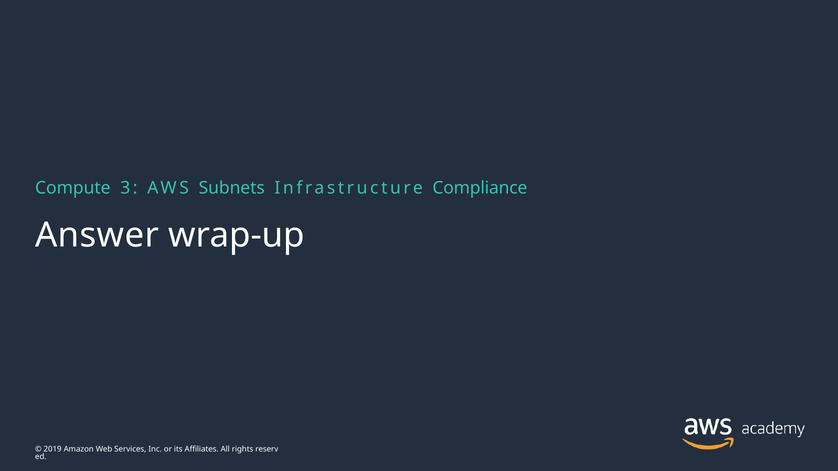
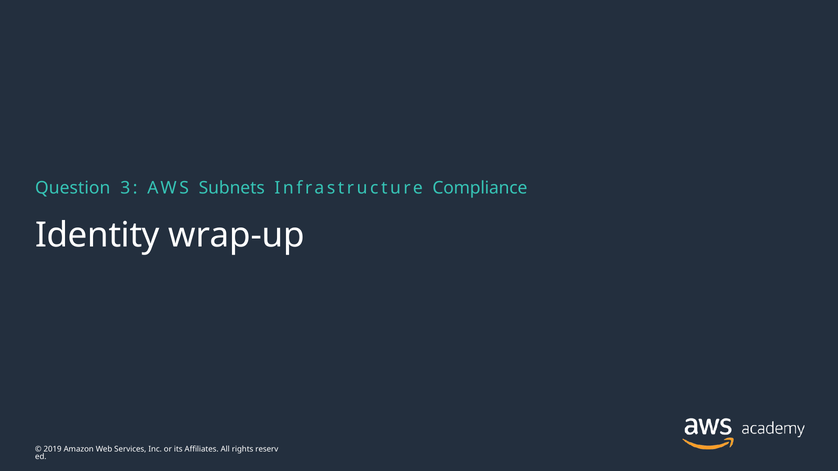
Compute: Compute -> Question
Answer: Answer -> Identity
